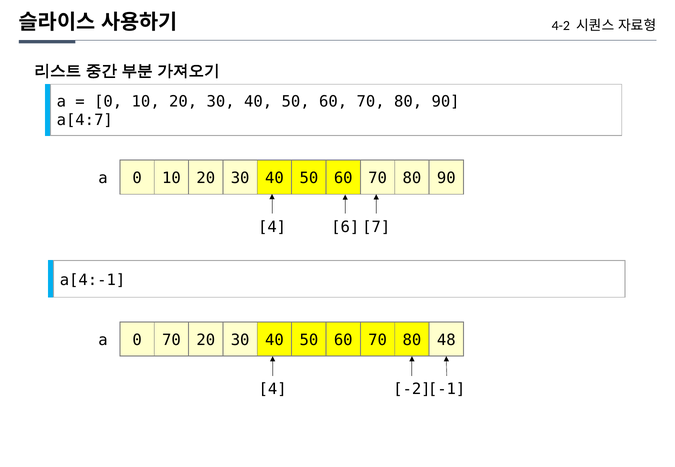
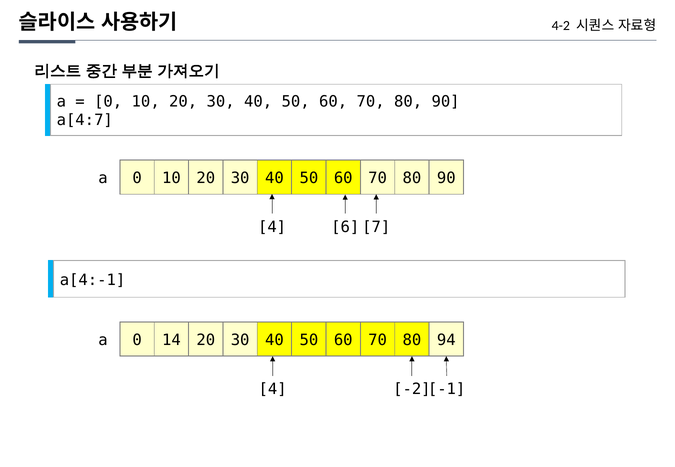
0 70: 70 -> 14
48: 48 -> 94
